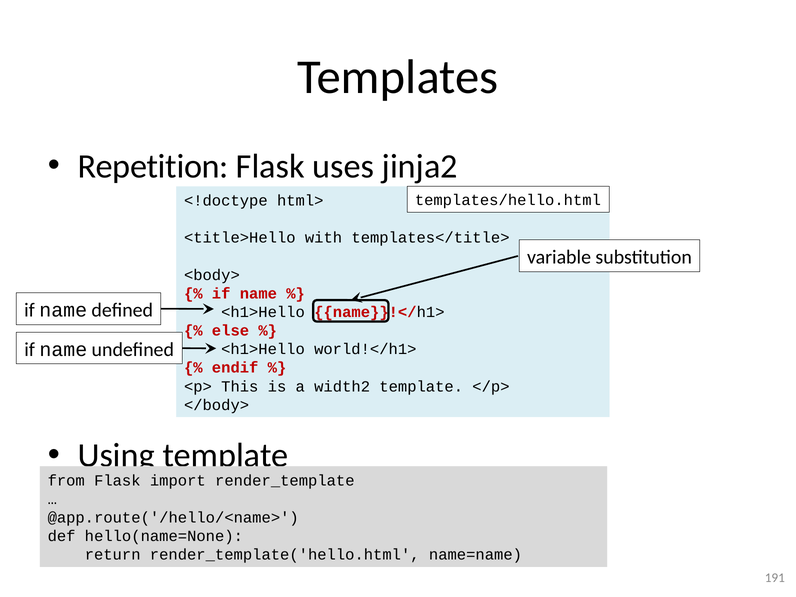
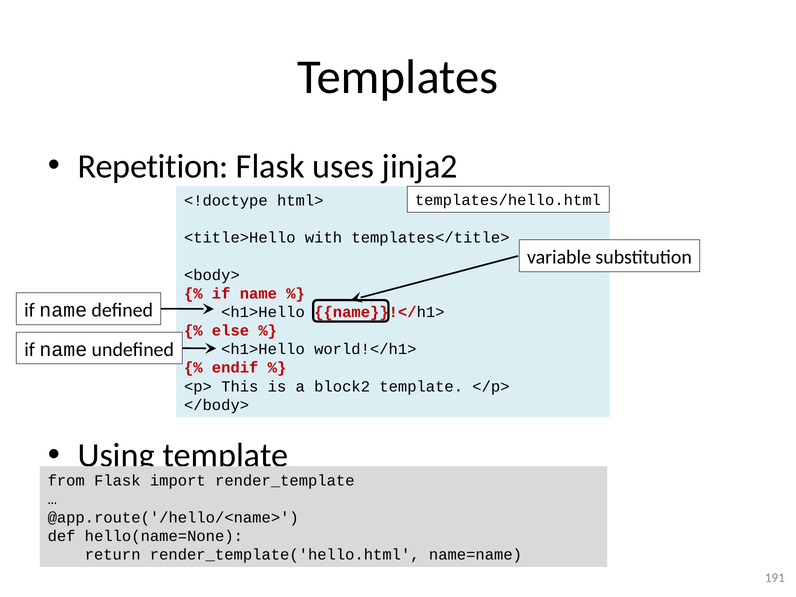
width2: width2 -> block2
